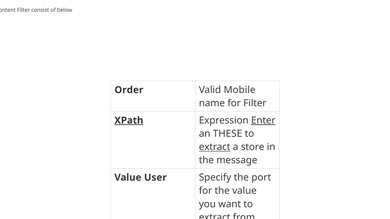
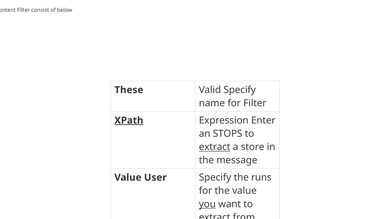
Order: Order -> These
Valid Mobile: Mobile -> Specify
Enter underline: present -> none
THESE: THESE -> STOPS
port: port -> runs
you underline: none -> present
